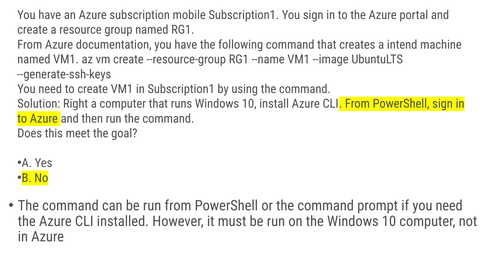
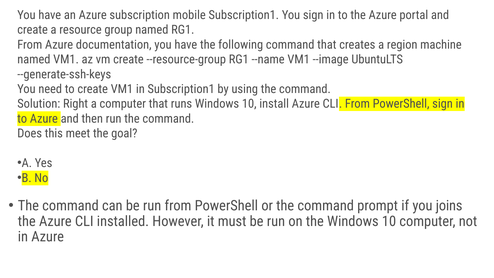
intend: intend -> region
if you need: need -> joins
